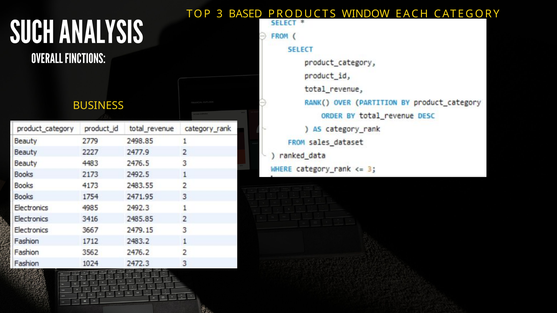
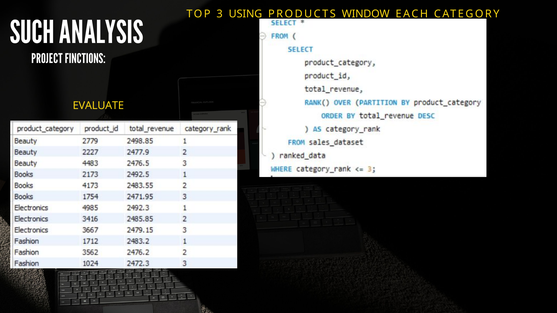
BASED: BASED -> USING
OVERALL: OVERALL -> PROJECT
BUSINESS: BUSINESS -> EVALUATE
